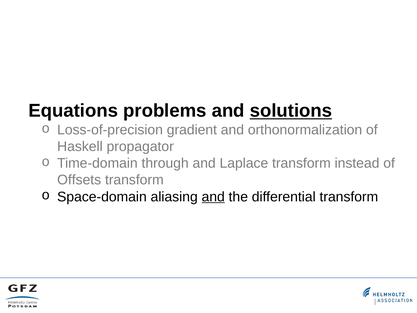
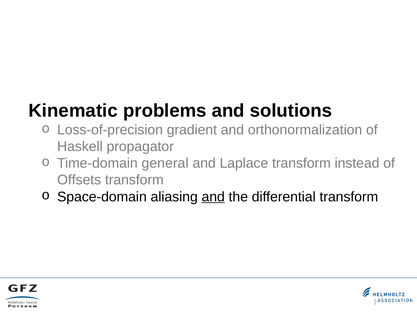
Equations: Equations -> Kinematic
solutions underline: present -> none
through: through -> general
